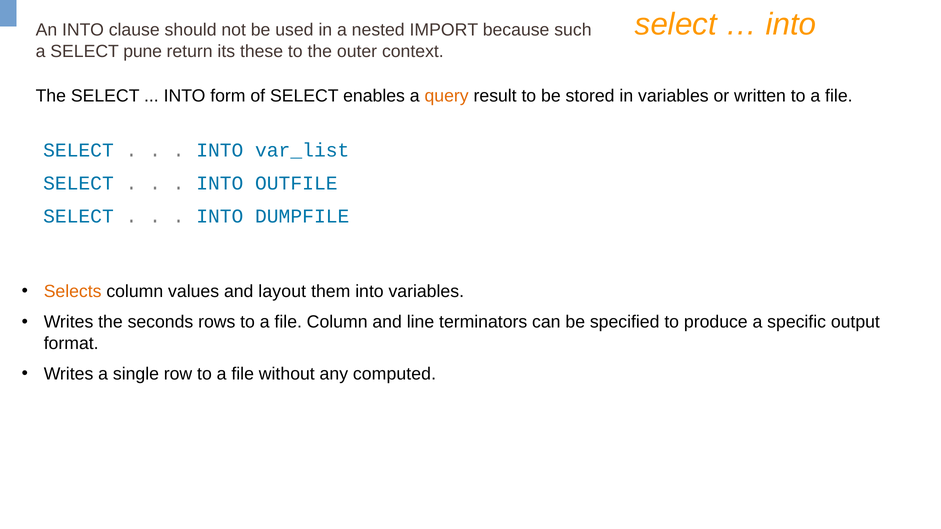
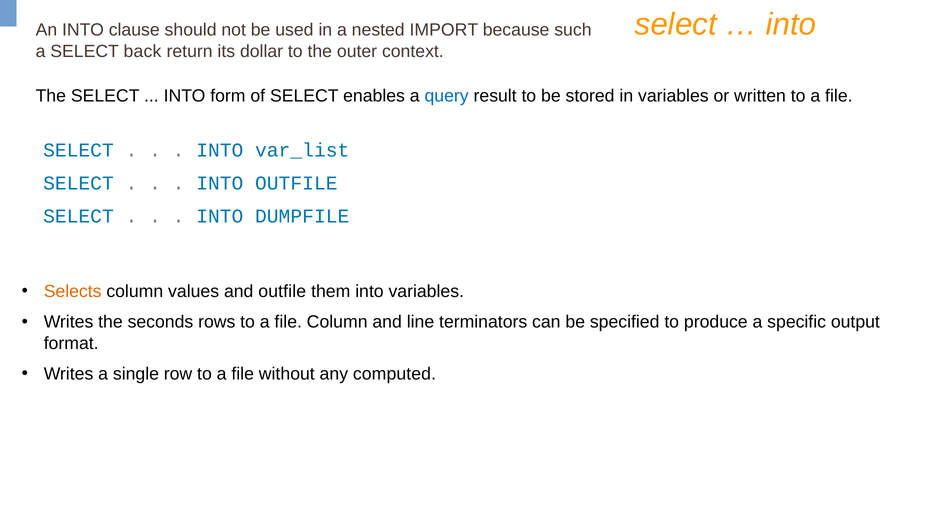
pune: pune -> back
these: these -> dollar
query colour: orange -> blue
and layout: layout -> outfile
